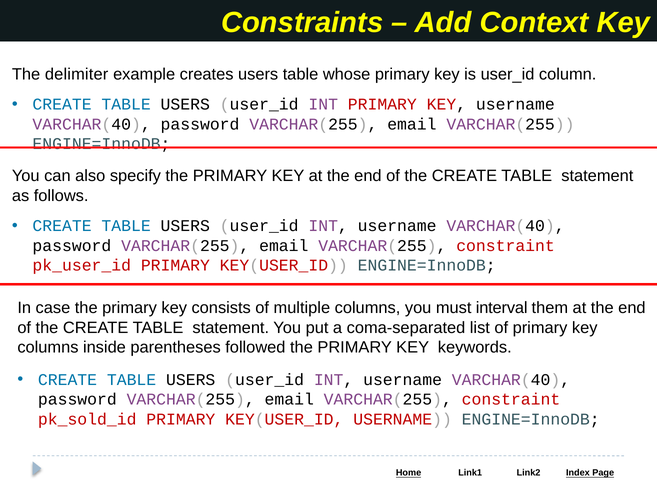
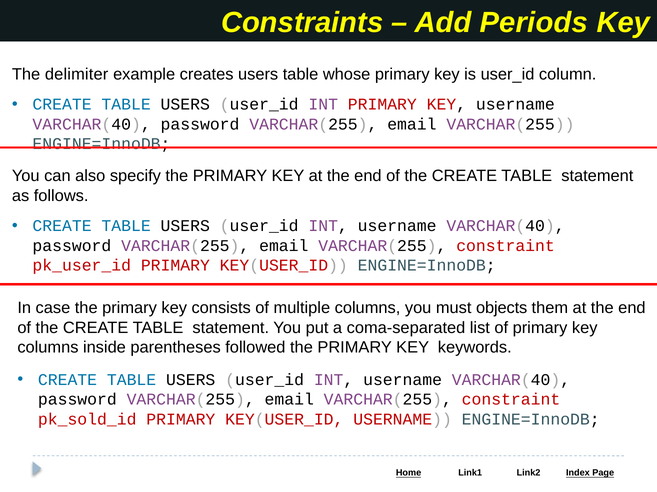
Context: Context -> Periods
interval: interval -> objects
